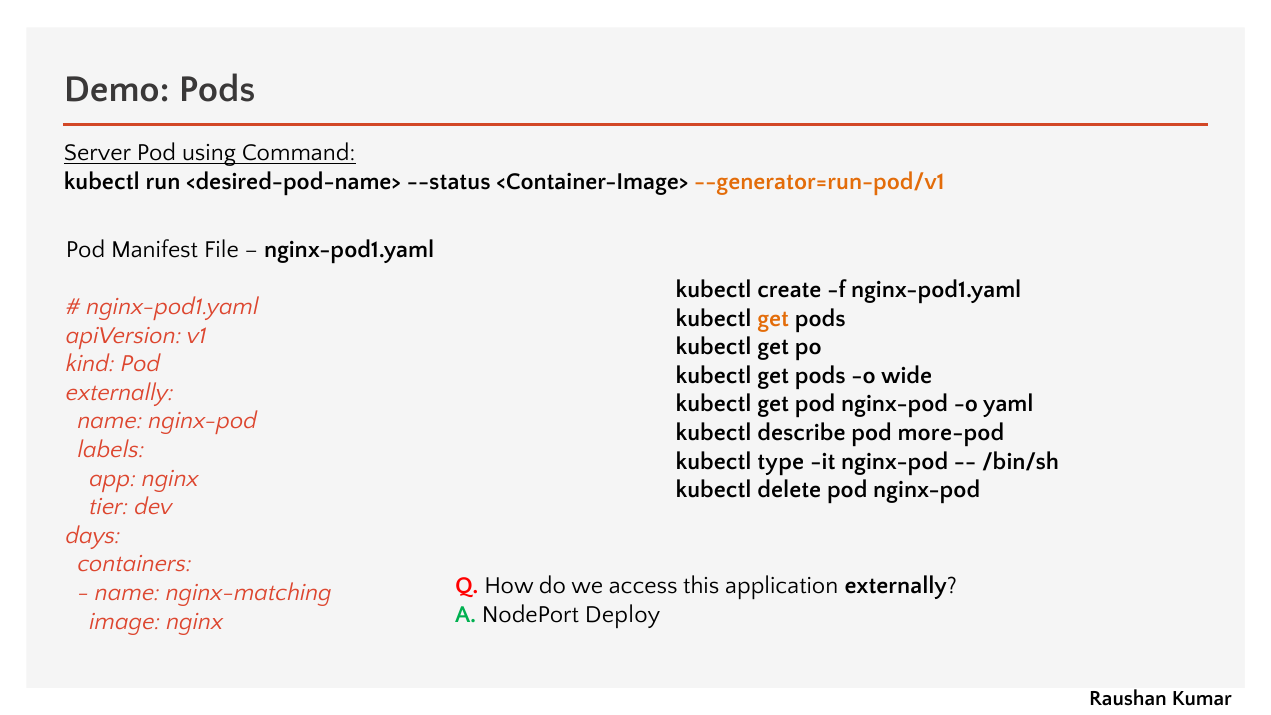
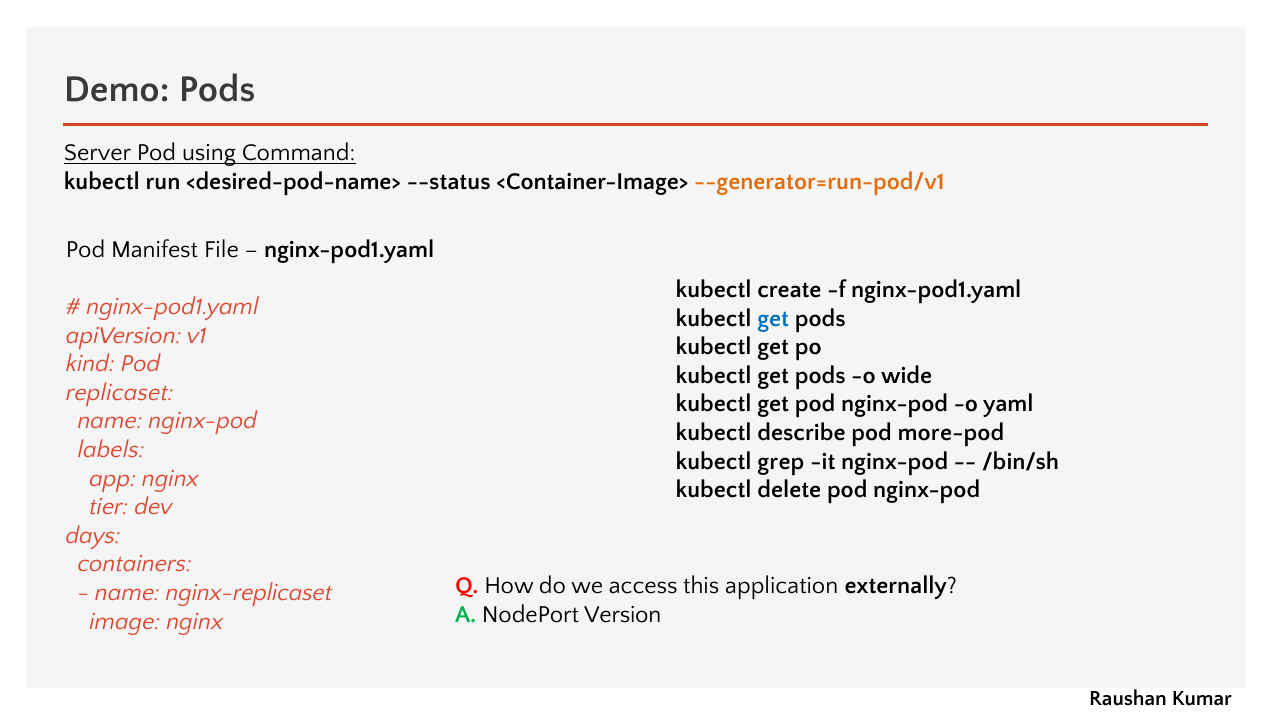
get at (773, 318) colour: orange -> blue
externally at (120, 392): externally -> replicaset
type: type -> grep
nginx-matching: nginx-matching -> nginx-replicaset
Deploy: Deploy -> Version
